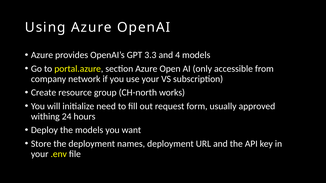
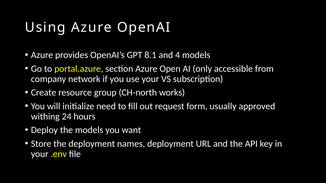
3.3: 3.3 -> 8.1
